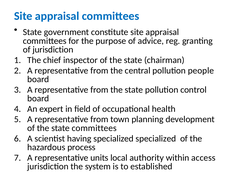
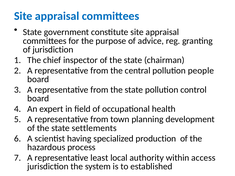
state committees: committees -> settlements
specialized specialized: specialized -> production
units: units -> least
